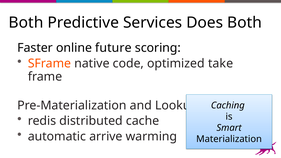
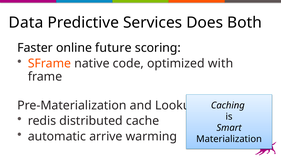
Both at (26, 23): Both -> Data
take: take -> with
